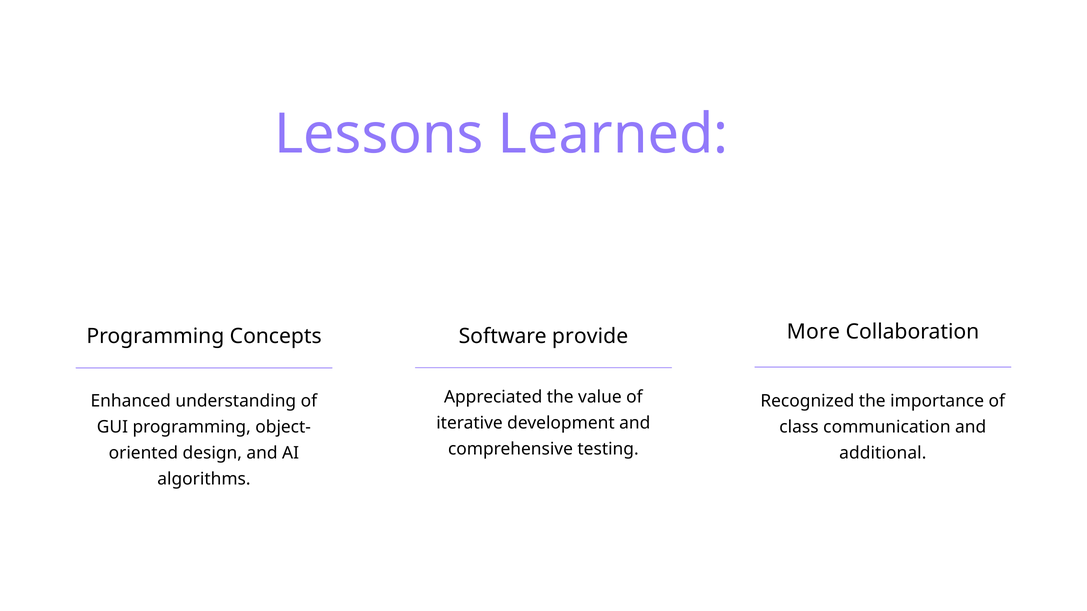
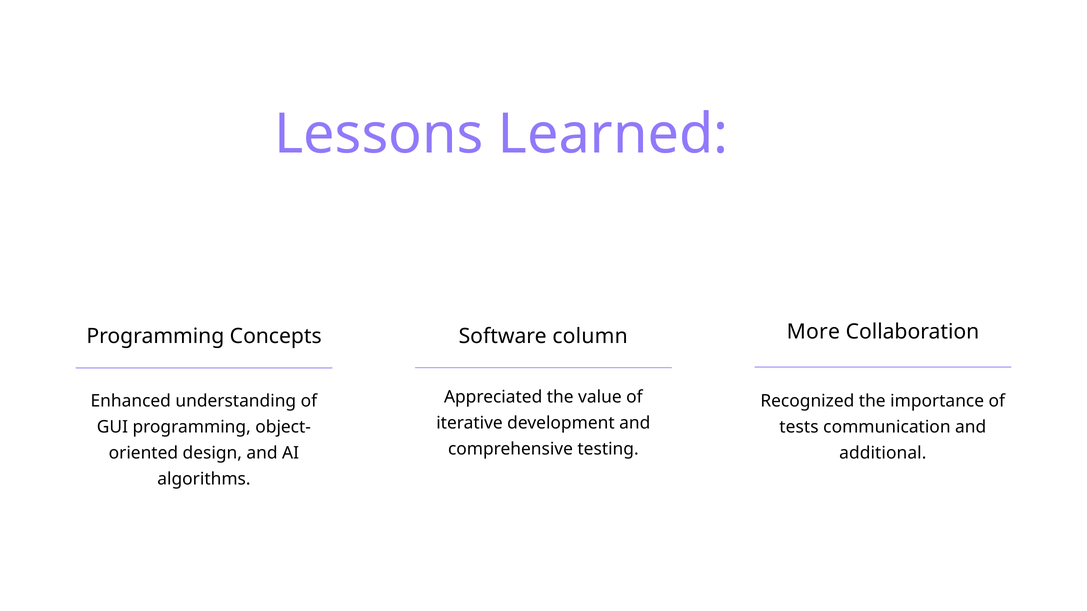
provide: provide -> column
class: class -> tests
